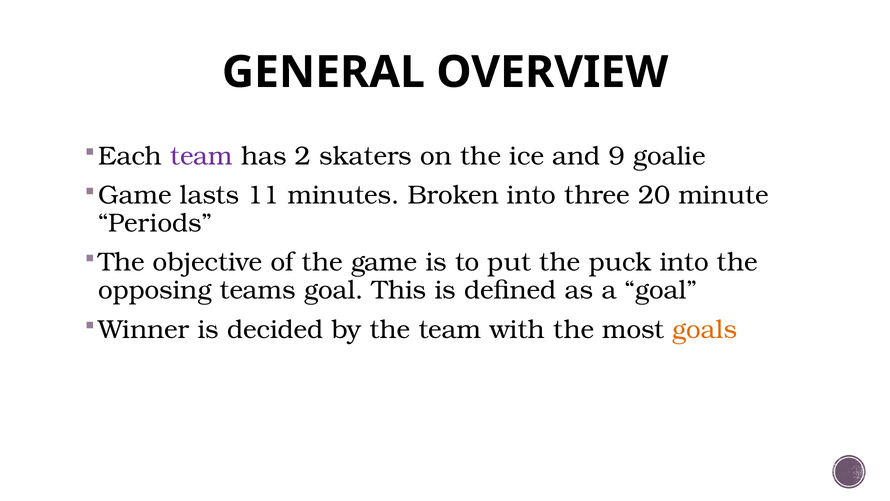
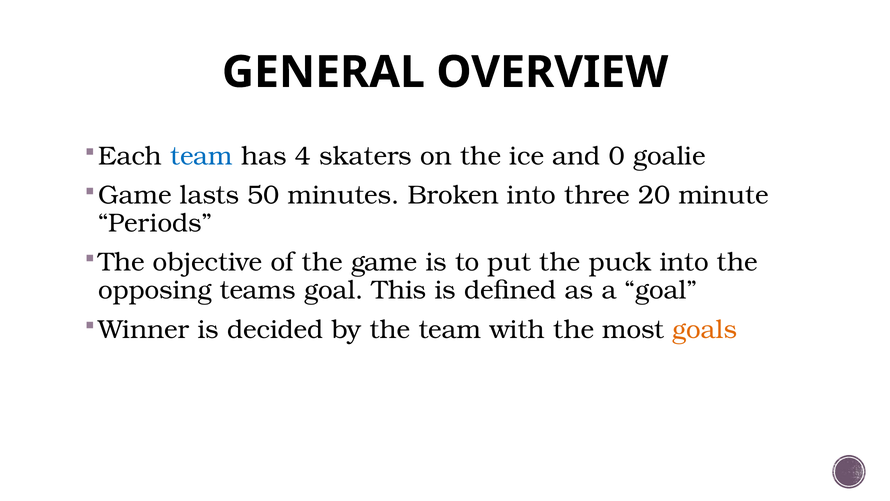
team at (202, 156) colour: purple -> blue
2: 2 -> 4
9: 9 -> 0
11: 11 -> 50
